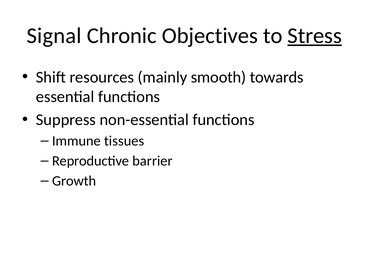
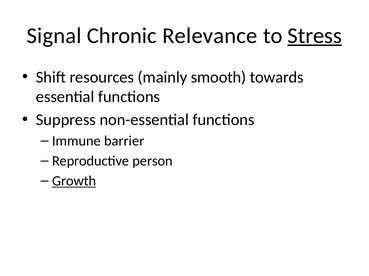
Objectives: Objectives -> Relevance
tissues: tissues -> barrier
barrier: barrier -> person
Growth underline: none -> present
